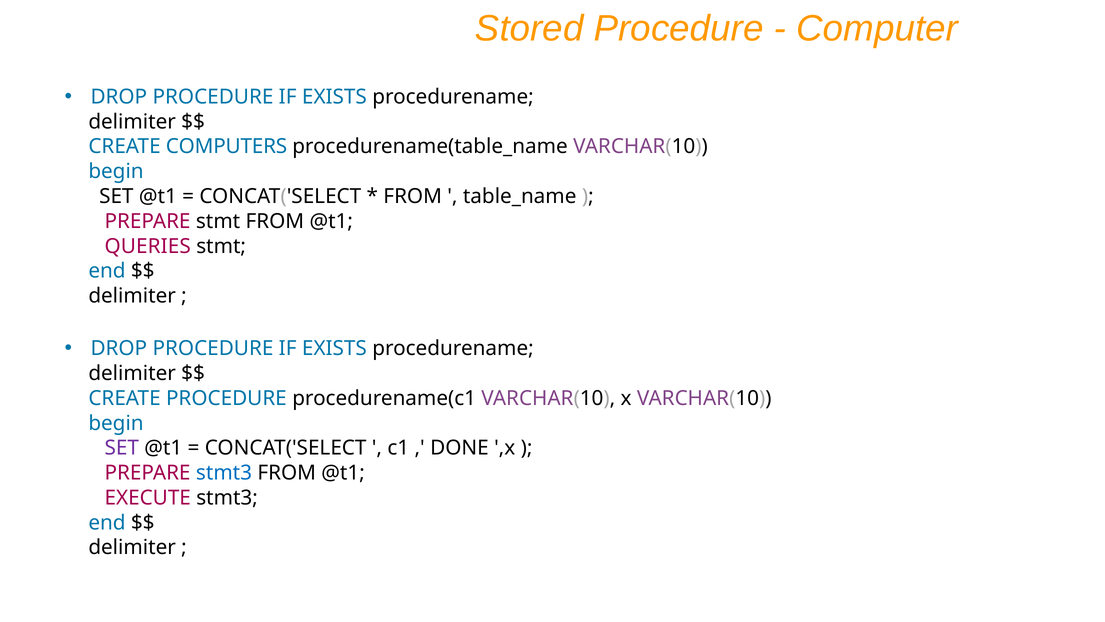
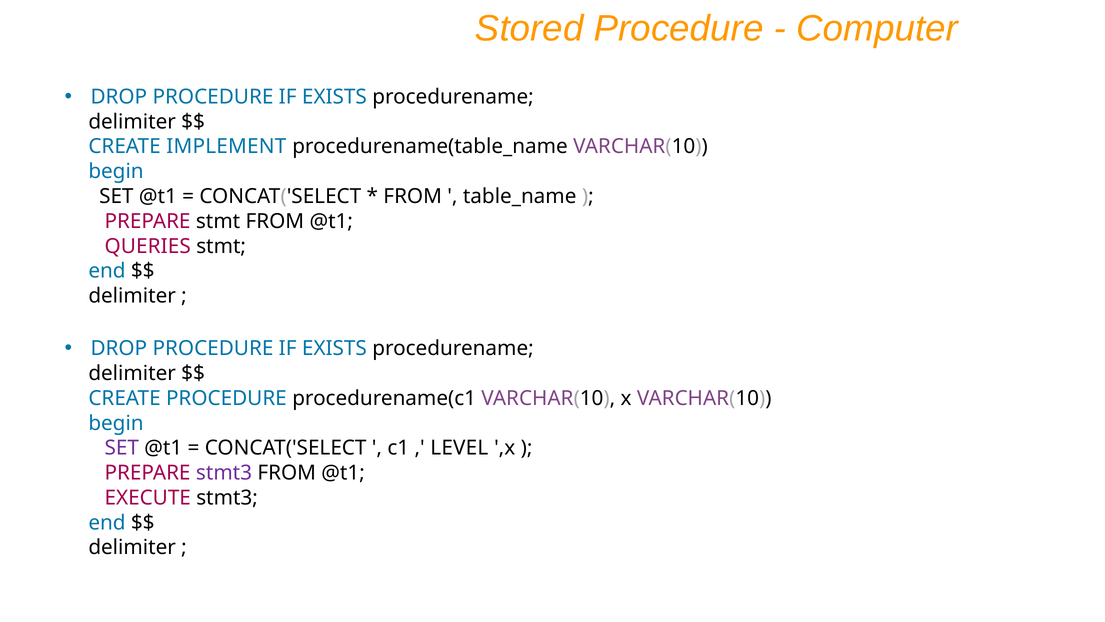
COMPUTERS: COMPUTERS -> IMPLEMENT
DONE: DONE -> LEVEL
stmt3 at (224, 473) colour: blue -> purple
